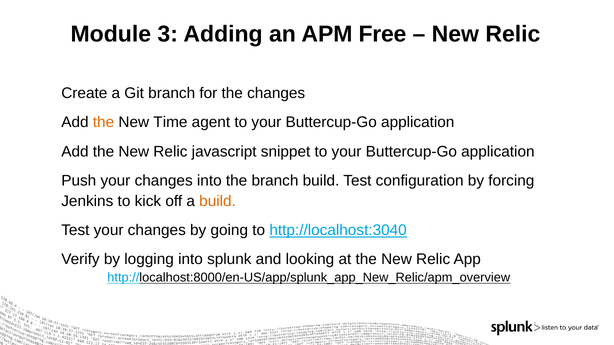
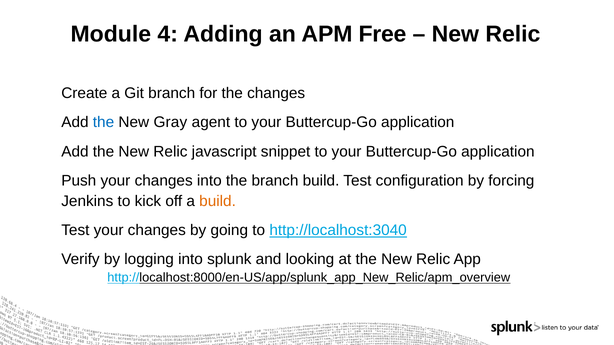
3: 3 -> 4
the at (104, 123) colour: orange -> blue
Time: Time -> Gray
